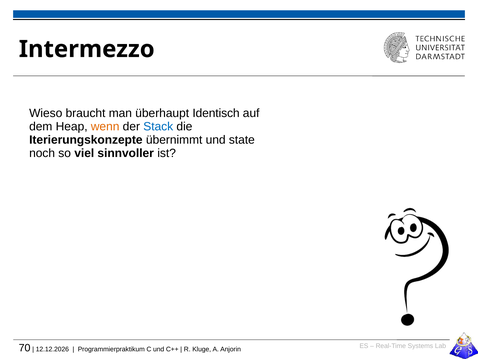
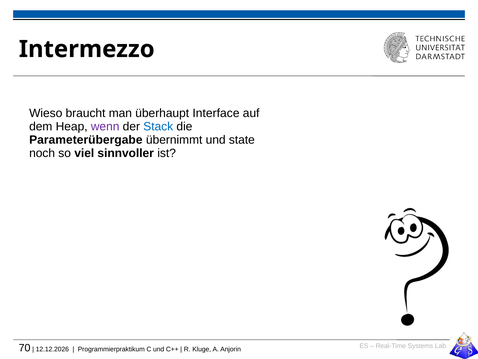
Identisch: Identisch -> Interface
wenn colour: orange -> purple
Iterierungskonzepte: Iterierungskonzepte -> Parameterübergabe
